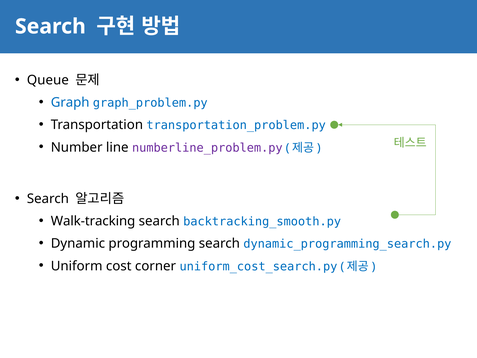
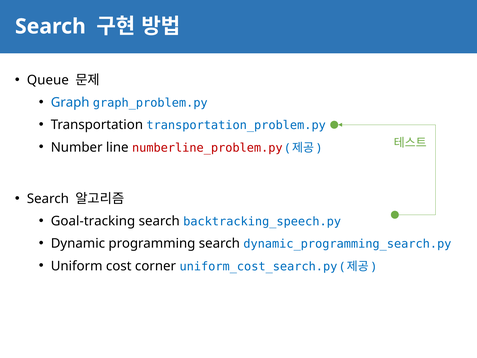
numberline_problem.py colour: purple -> red
Walk-tracking: Walk-tracking -> Goal-tracking
backtracking_smooth.py: backtracking_smooth.py -> backtracking_speech.py
